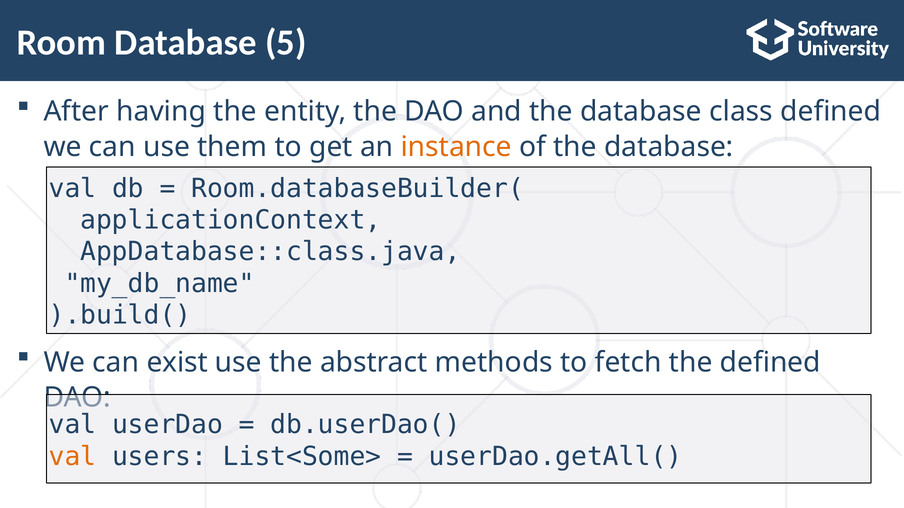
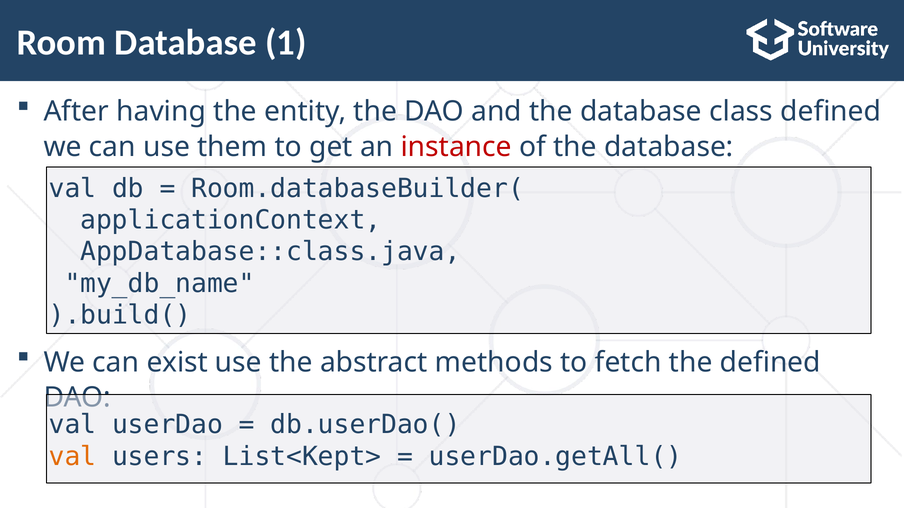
5: 5 -> 1
instance colour: orange -> red
List<Some>: List<Some> -> List<Kept>
